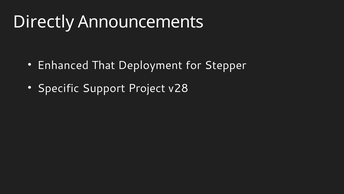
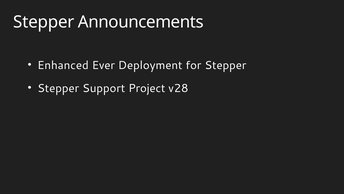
Directly at (44, 22): Directly -> Stepper
That: That -> Ever
Specific at (58, 88): Specific -> Stepper
